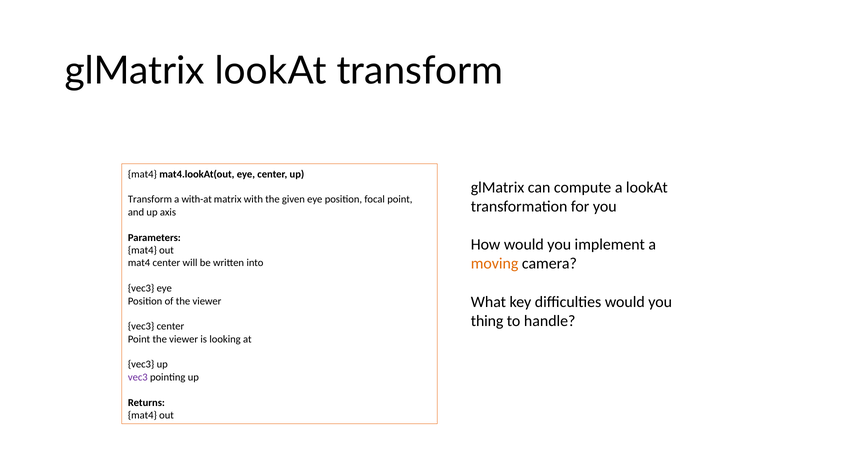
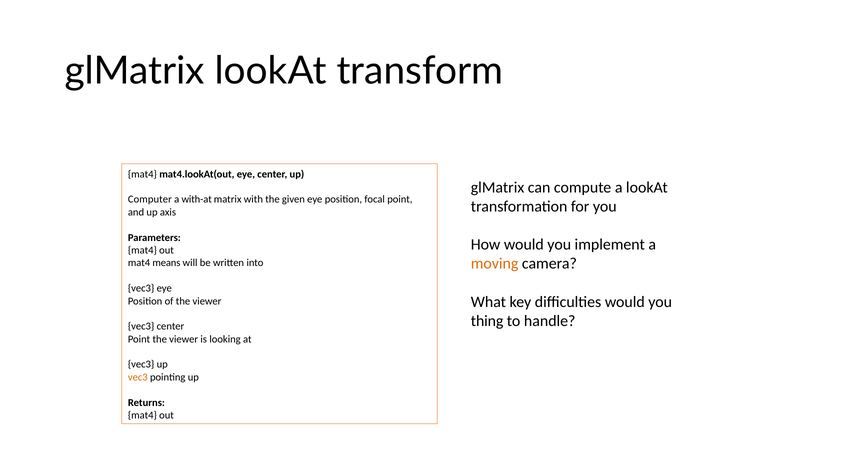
Transform at (150, 200): Transform -> Computer
mat4 center: center -> means
vec3 at (138, 378) colour: purple -> orange
